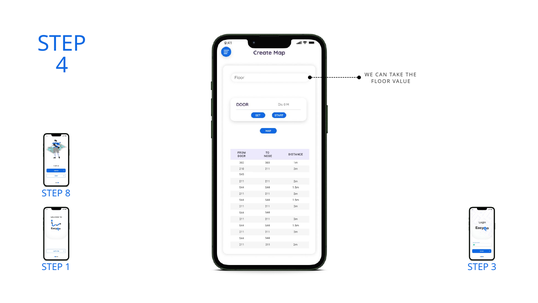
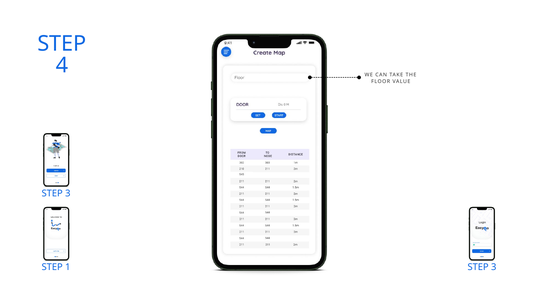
8 at (68, 193): 8 -> 3
